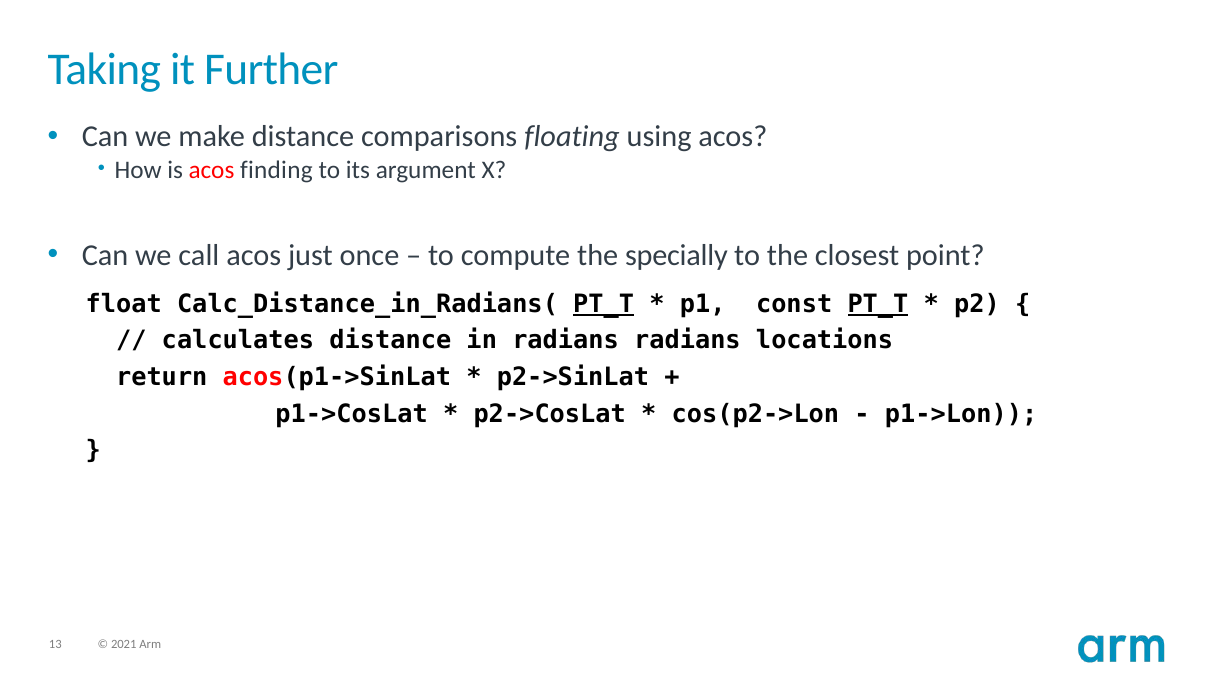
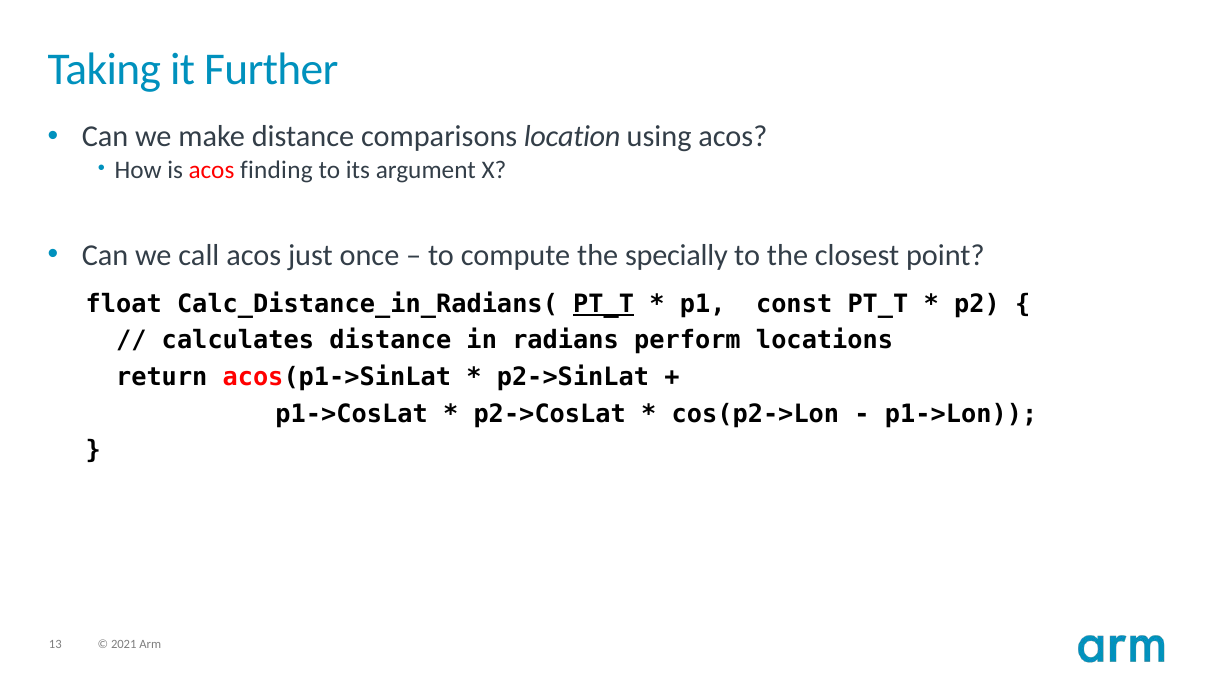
floating: floating -> location
PT_T at (878, 304) underline: present -> none
radians radians: radians -> perform
